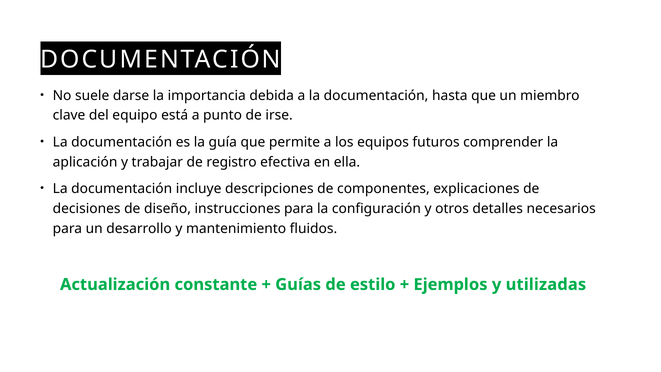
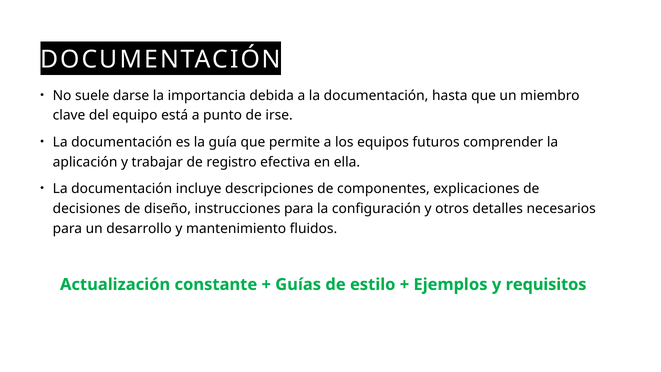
utilizadas: utilizadas -> requisitos
